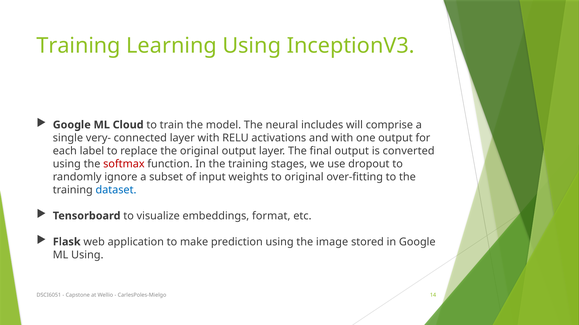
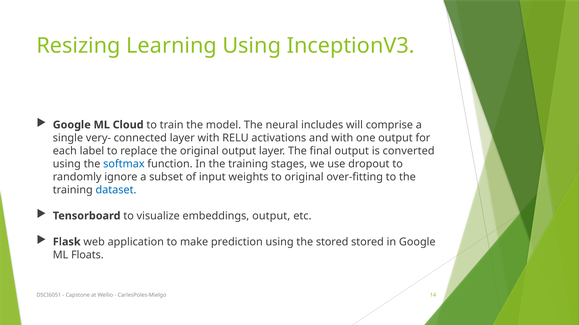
Training at (79, 46): Training -> Resizing
softmax colour: red -> blue
embeddings format: format -> output
the image: image -> stored
ML Using: Using -> Floats
